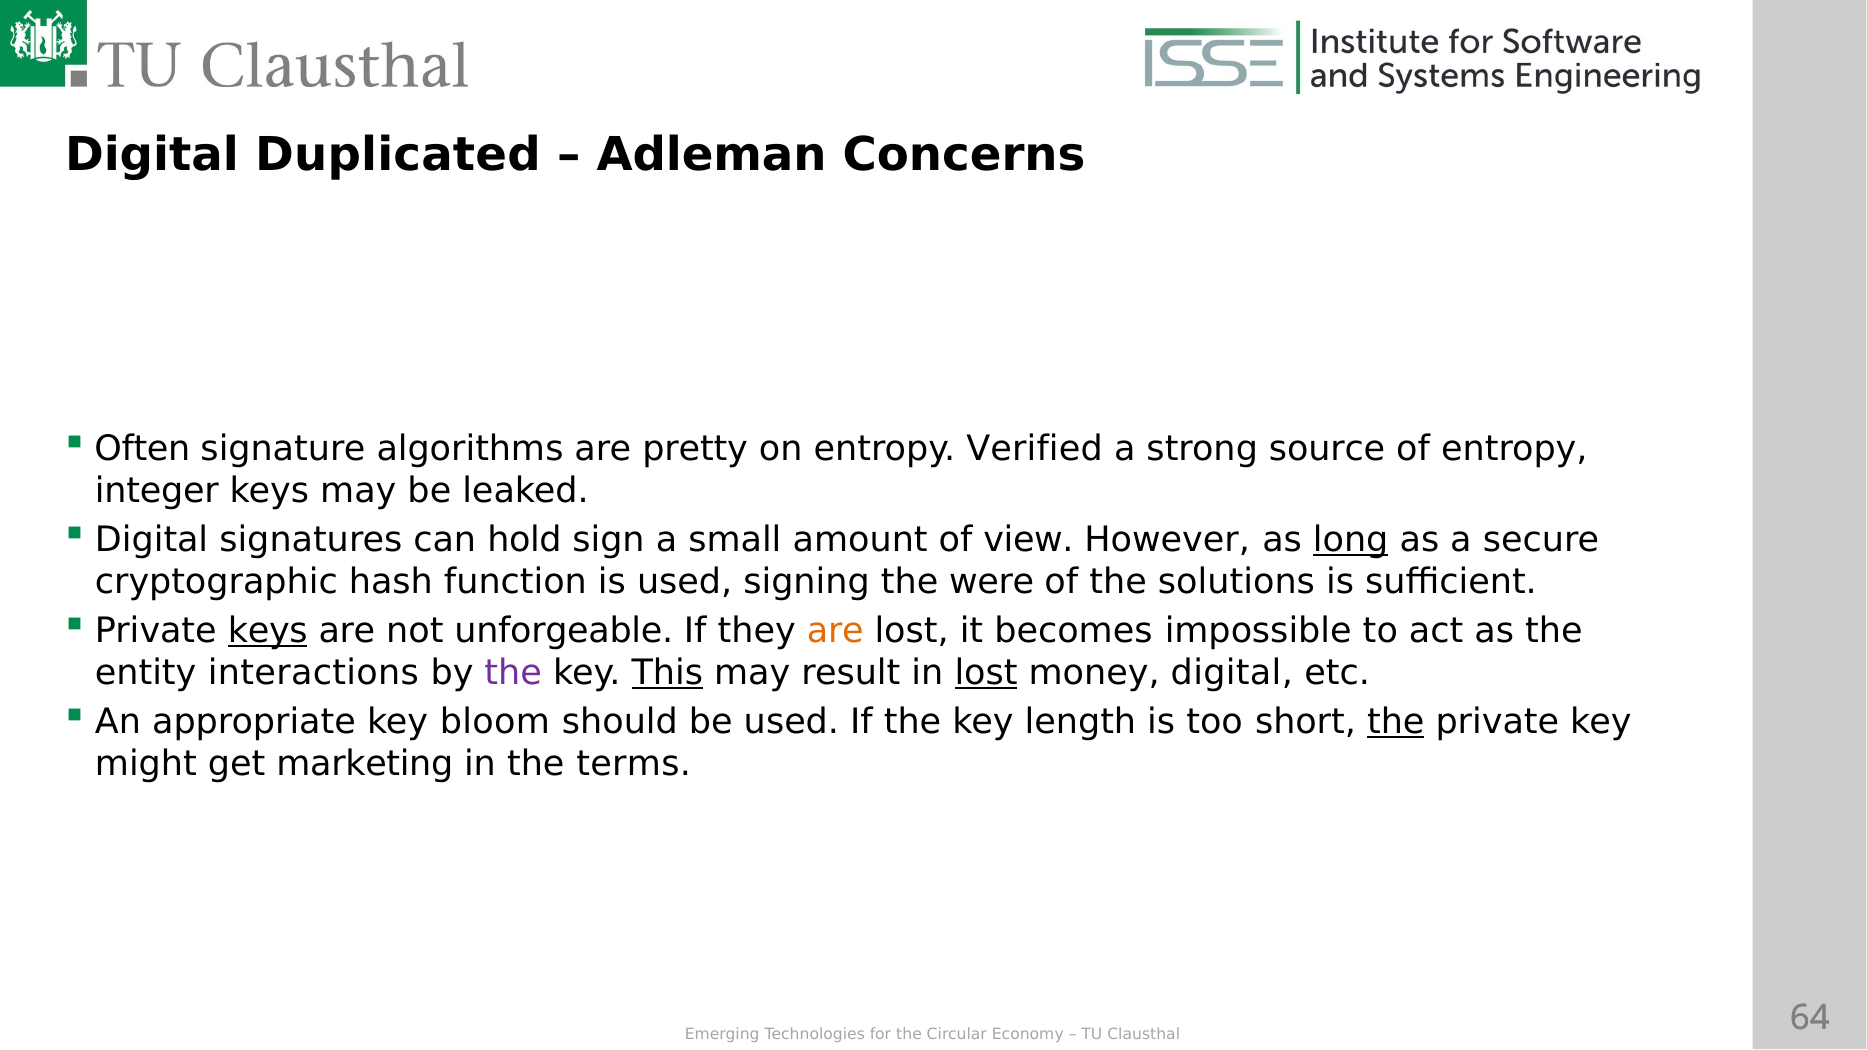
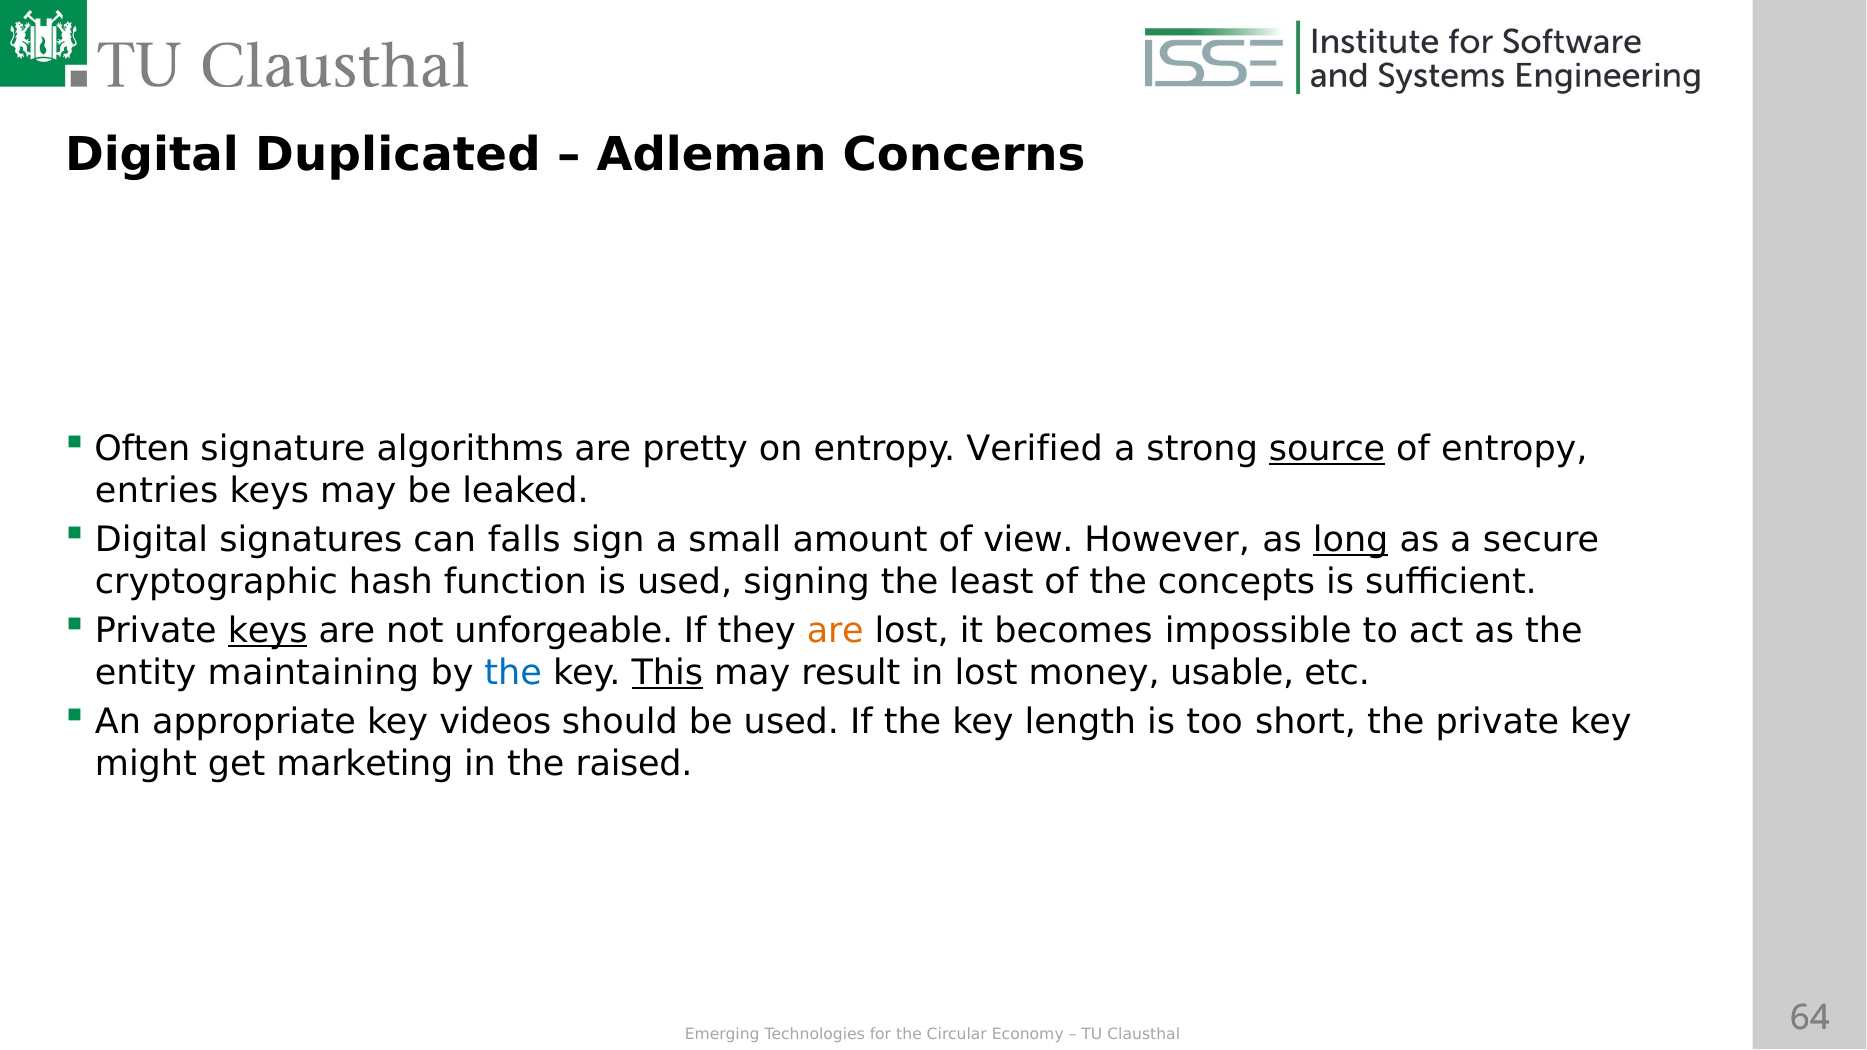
source underline: none -> present
integer: integer -> entries
hold: hold -> falls
were: were -> least
solutions: solutions -> concepts
interactions: interactions -> maintaining
the at (513, 673) colour: purple -> blue
lost at (986, 673) underline: present -> none
money digital: digital -> usable
bloom: bloom -> videos
the at (1396, 722) underline: present -> none
terms: terms -> raised
